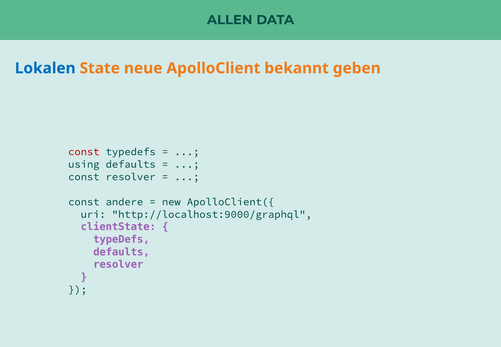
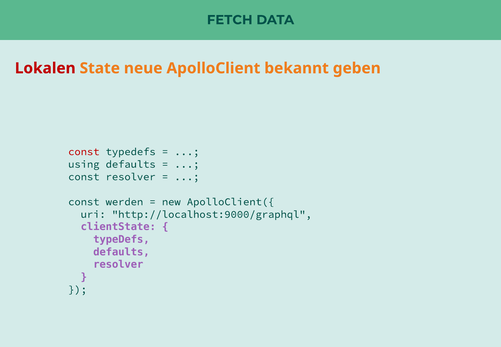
ALLEN: ALLEN -> FETCH
Lokalen colour: blue -> red
andere: andere -> werden
